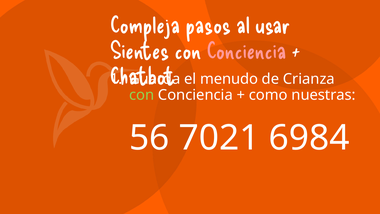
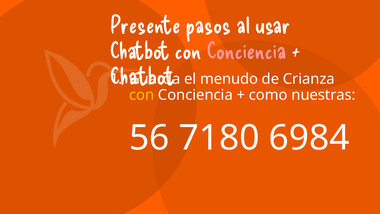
Compleja: Compleja -> Presente
Sientes at (140, 51): Sientes -> Chatbot
con at (142, 95) colour: light green -> yellow
7021: 7021 -> 7180
